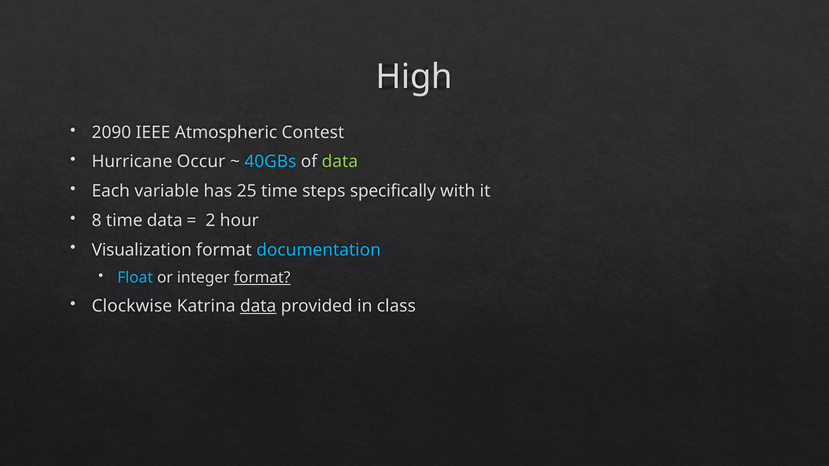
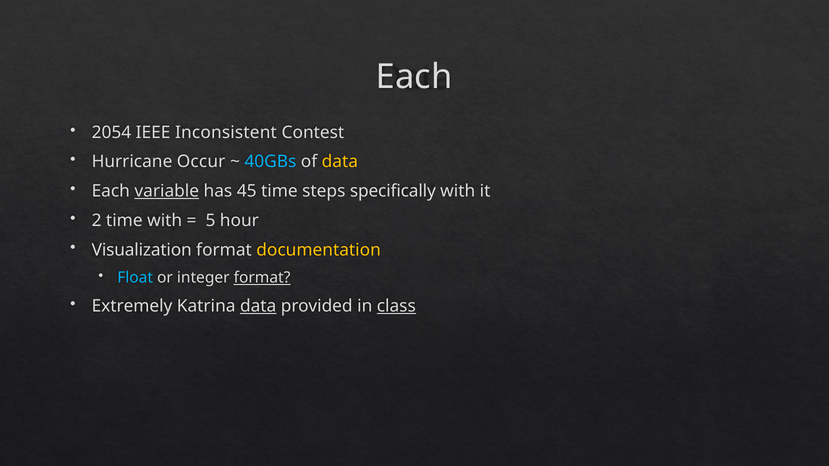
High at (414, 77): High -> Each
2090: 2090 -> 2054
Atmospheric: Atmospheric -> Inconsistent
data at (340, 162) colour: light green -> yellow
variable underline: none -> present
25: 25 -> 45
8: 8 -> 2
time data: data -> with
2: 2 -> 5
documentation colour: light blue -> yellow
Clockwise: Clockwise -> Extremely
class underline: none -> present
